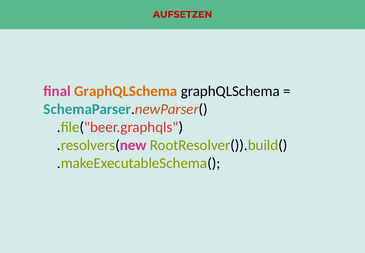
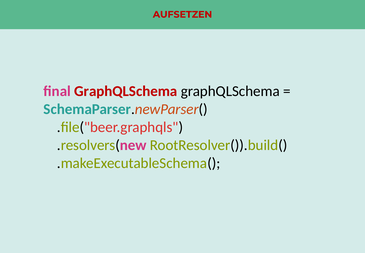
GraphQLSchema at (126, 91) colour: orange -> red
